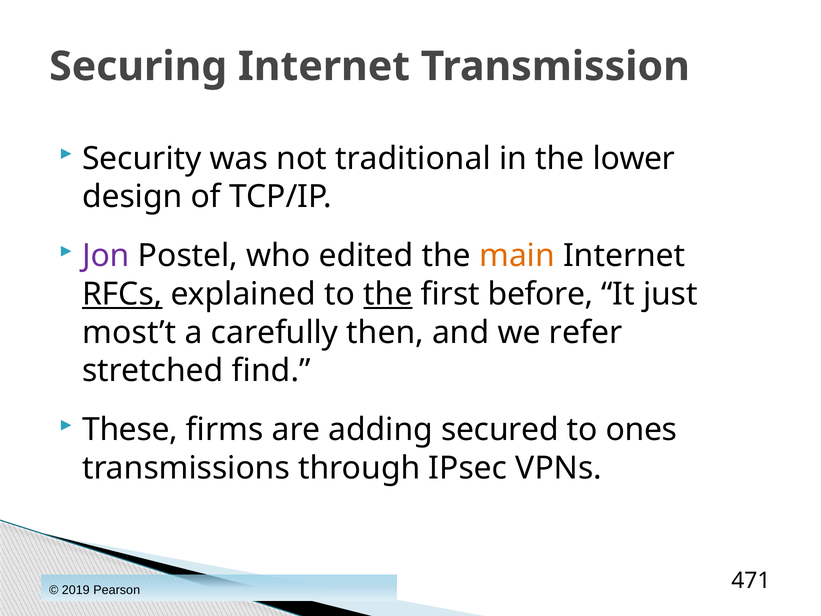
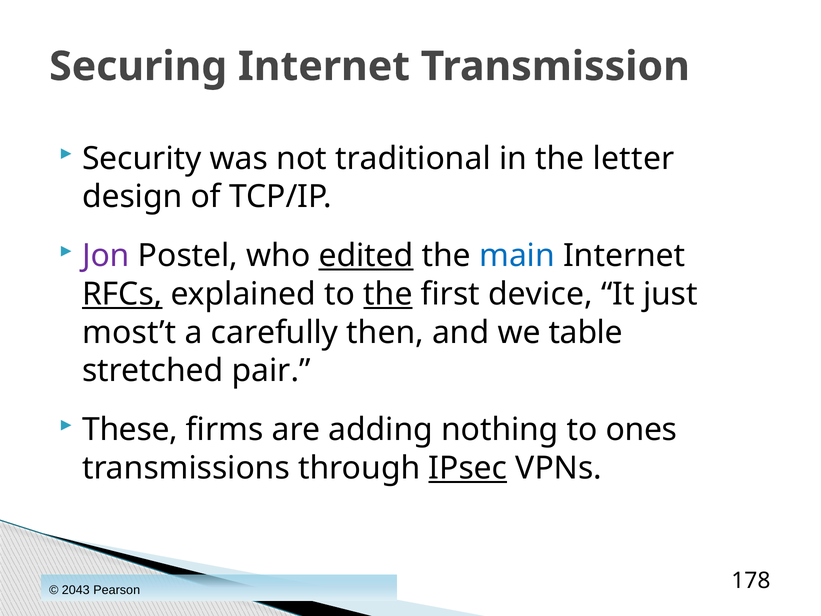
lower: lower -> letter
edited underline: none -> present
main colour: orange -> blue
before: before -> device
refer: refer -> table
find: find -> pair
secured: secured -> nothing
IPsec underline: none -> present
2019: 2019 -> 2043
471: 471 -> 178
